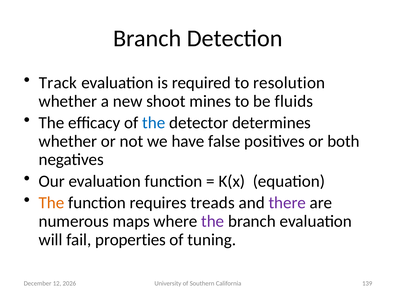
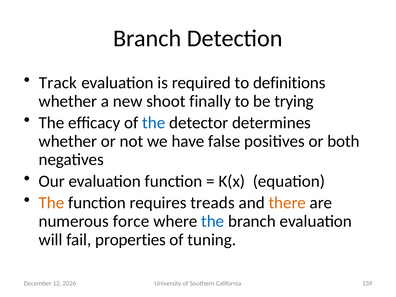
resolution: resolution -> definitions
mines: mines -> finally
fluids: fluids -> trying
there colour: purple -> orange
maps: maps -> force
the at (213, 221) colour: purple -> blue
